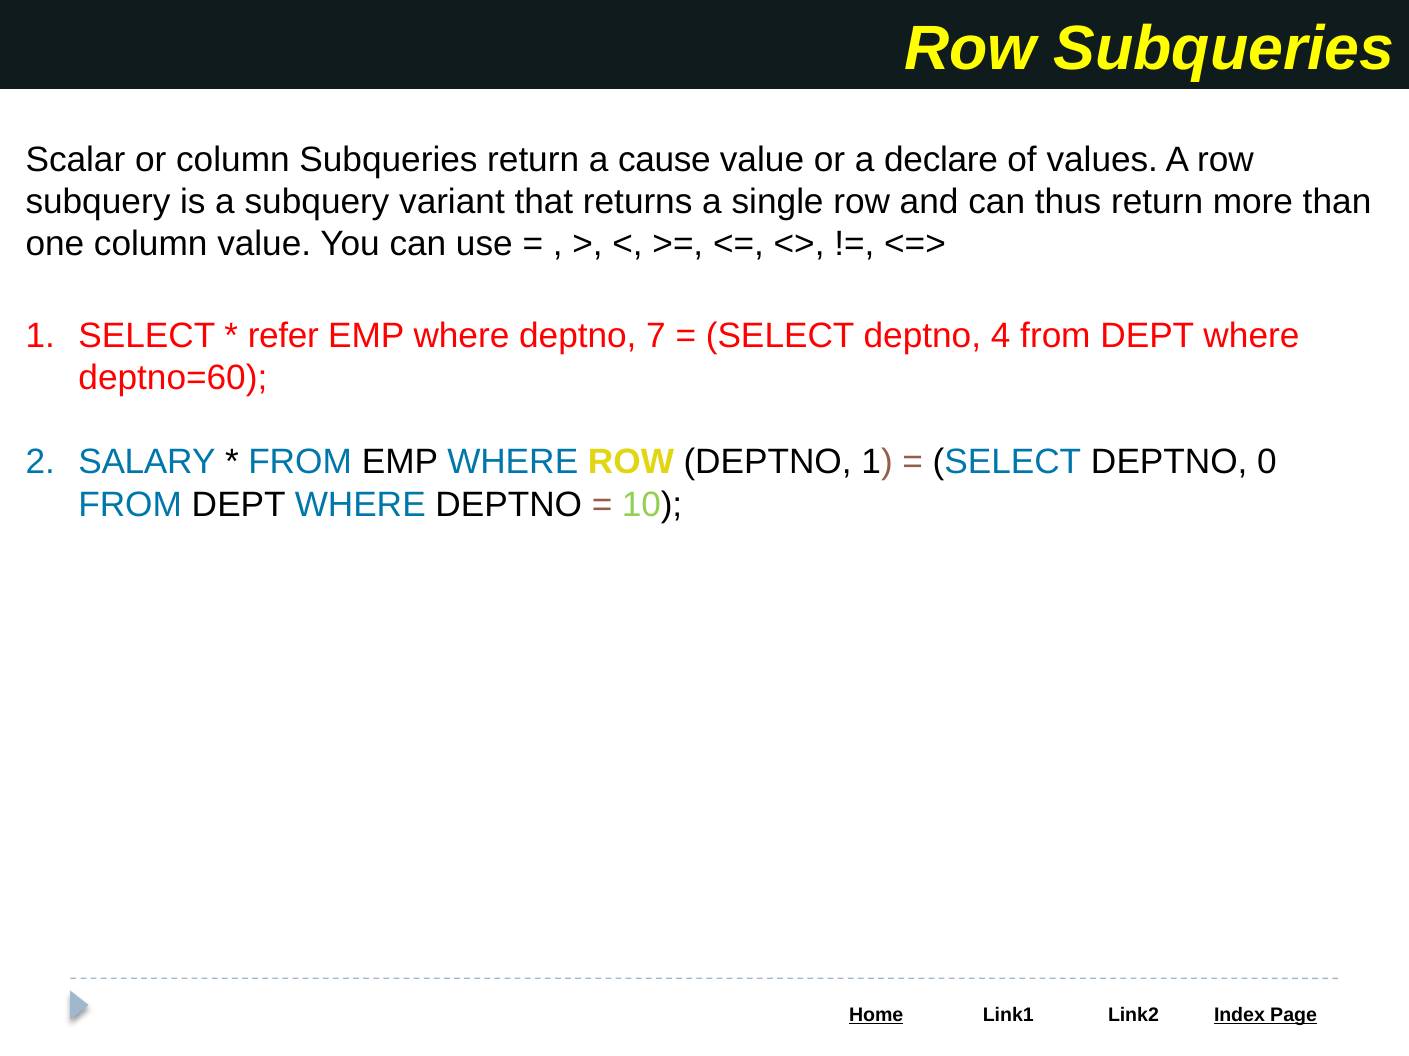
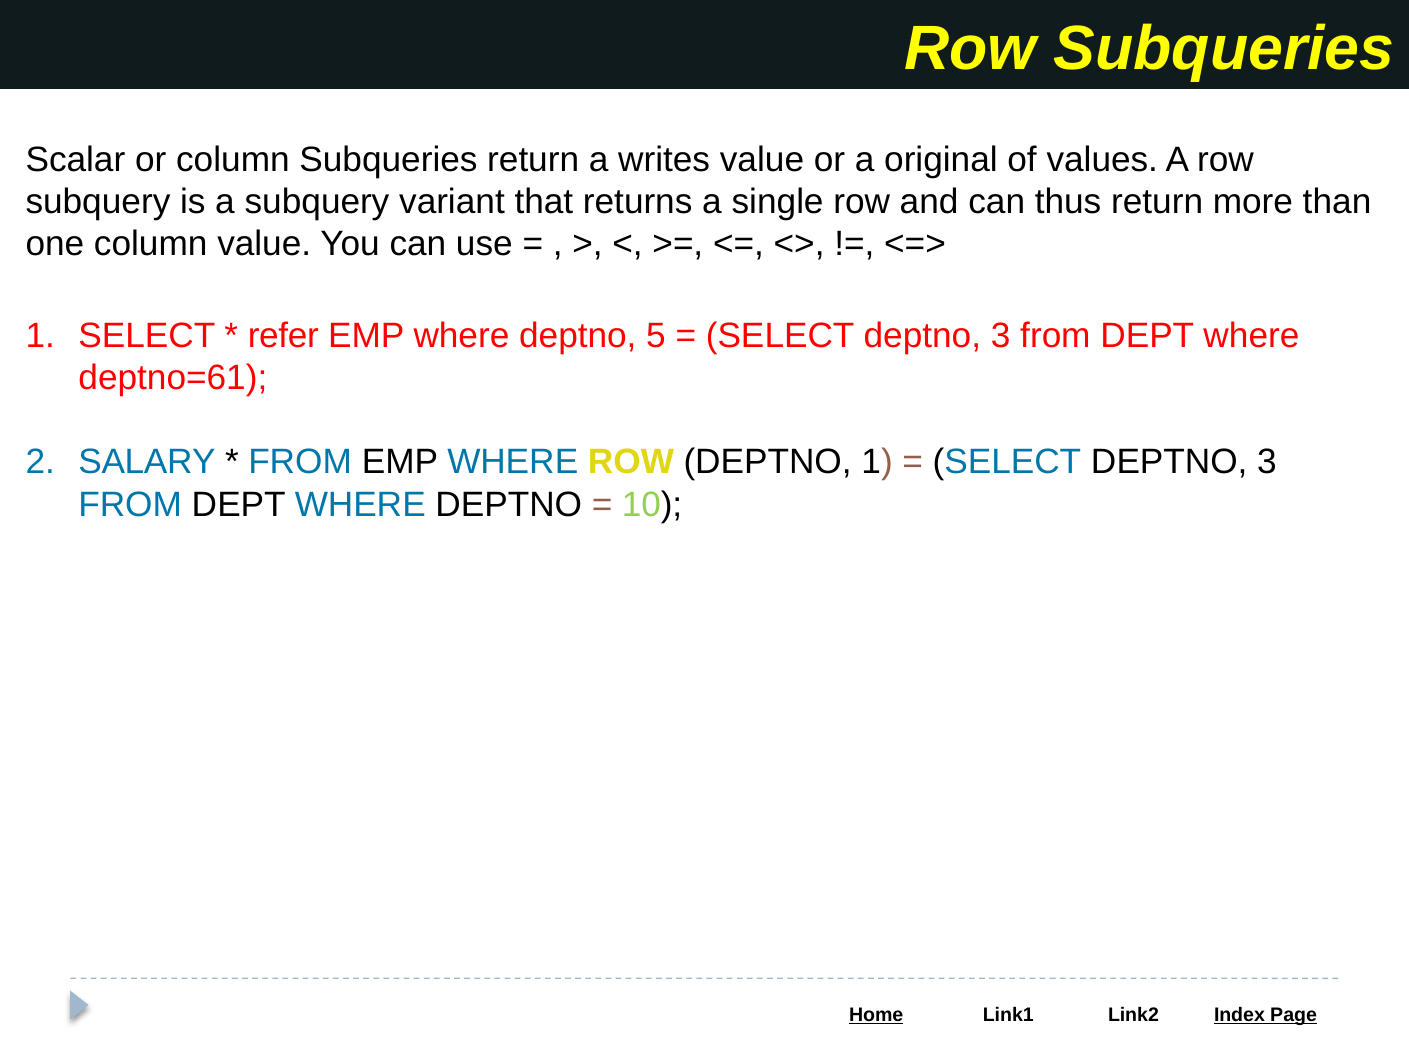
cause: cause -> writes
declare: declare -> original
7: 7 -> 5
4 at (1001, 336): 4 -> 3
deptno=60: deptno=60 -> deptno=61
0 at (1267, 463): 0 -> 3
